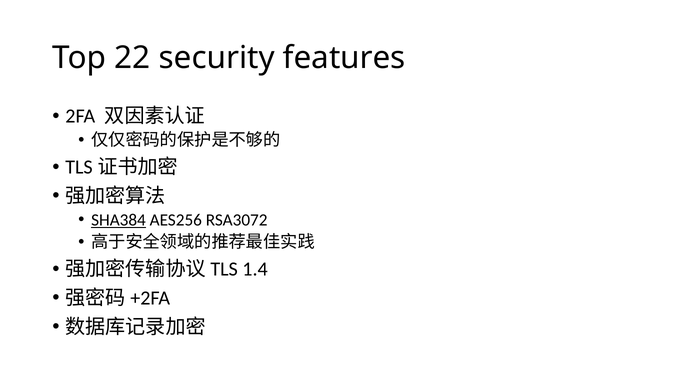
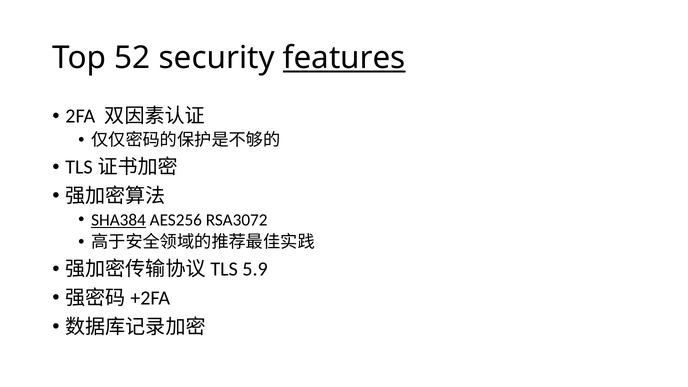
22: 22 -> 52
features underline: none -> present
1.4: 1.4 -> 5.9
